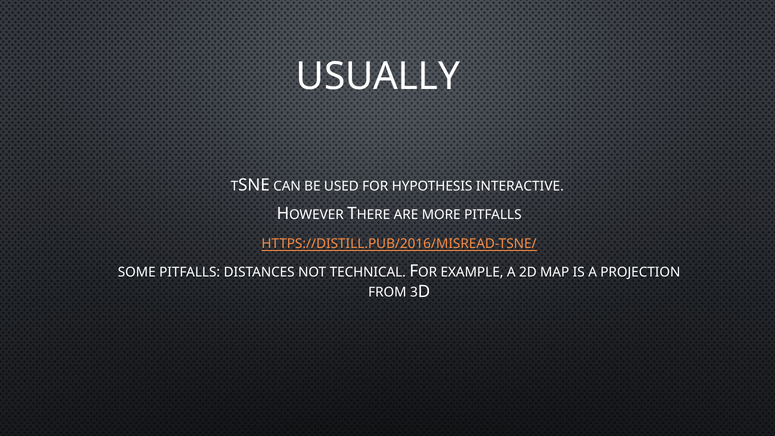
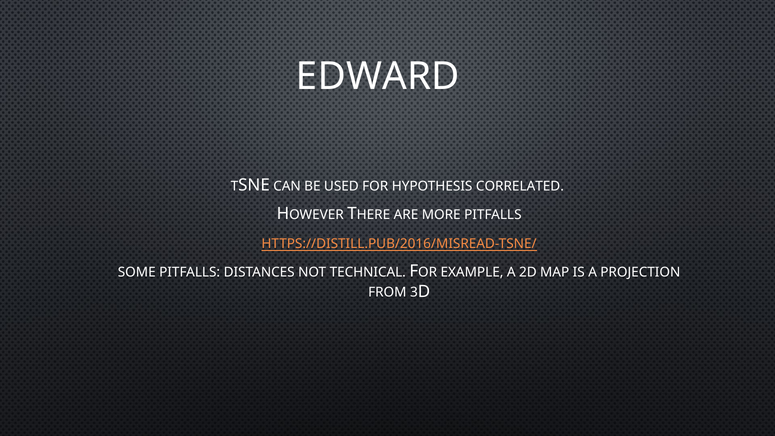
USUALLY: USUALLY -> EDWARD
INTERACTIVE: INTERACTIVE -> CORRELATED
